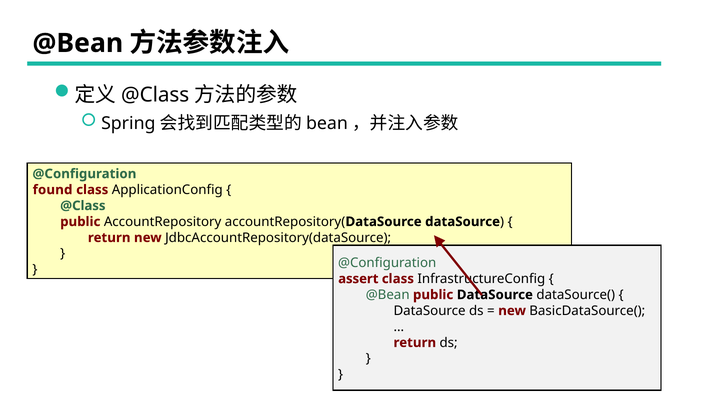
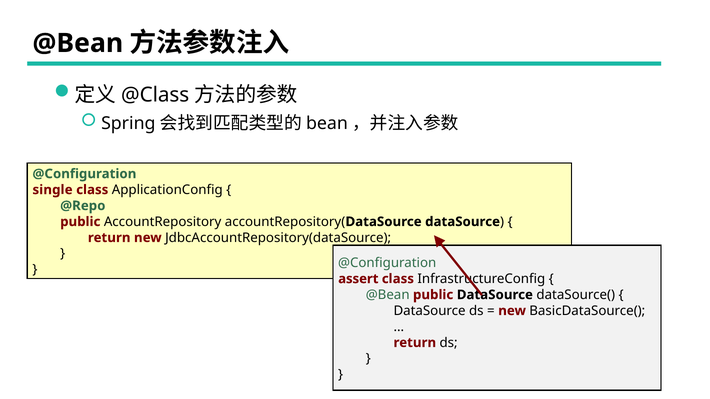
found: found -> single
@Class at (83, 206): @Class -> @Repo
